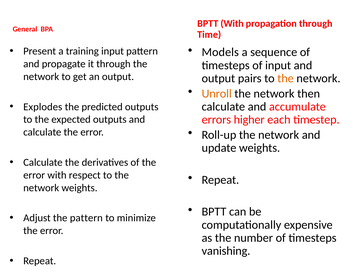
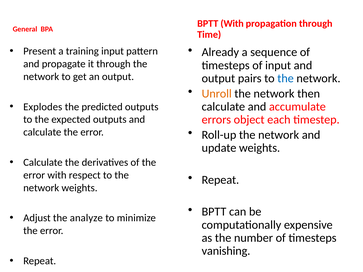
Models: Models -> Already
the at (286, 78) colour: orange -> blue
higher: higher -> object
the pattern: pattern -> analyze
